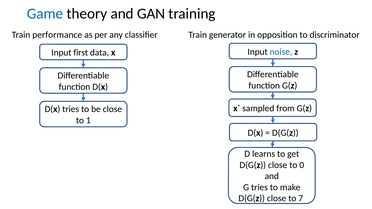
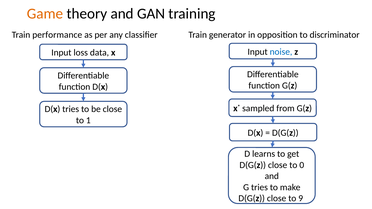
Game colour: blue -> orange
first: first -> loss
7: 7 -> 9
